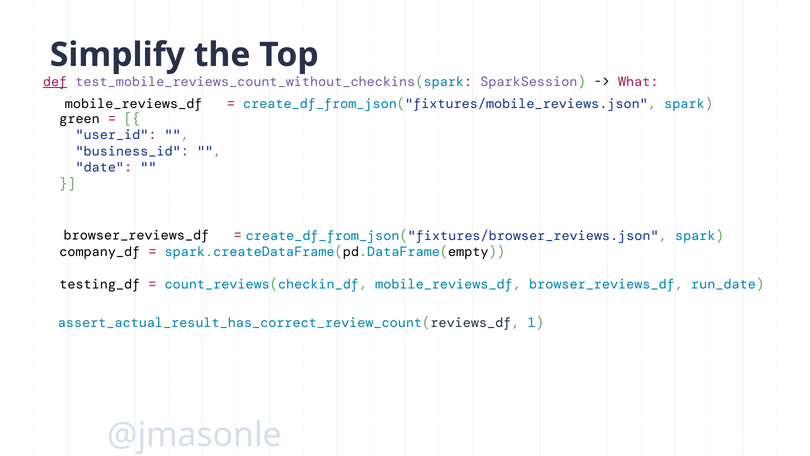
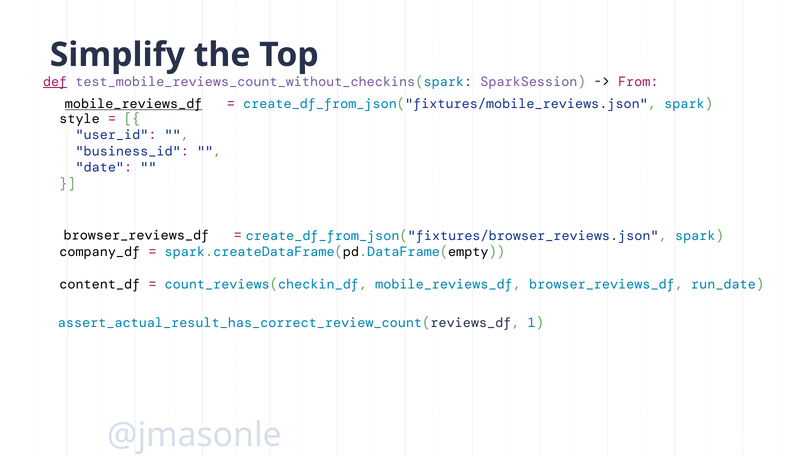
What: What -> From
mobile_reviews_df at (134, 104) underline: none -> present
green: green -> style
testing_df: testing_df -> content_df
